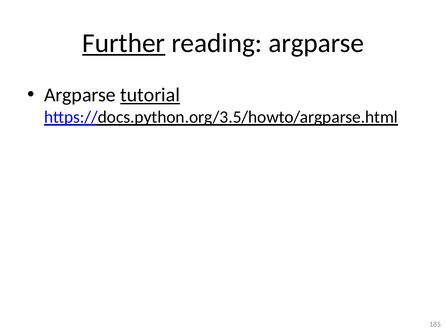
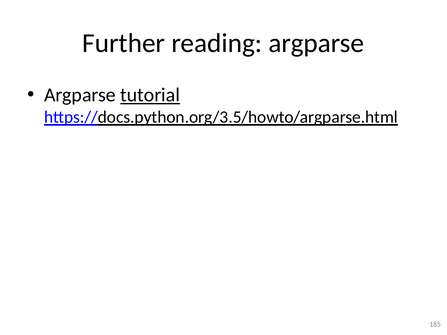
Further underline: present -> none
